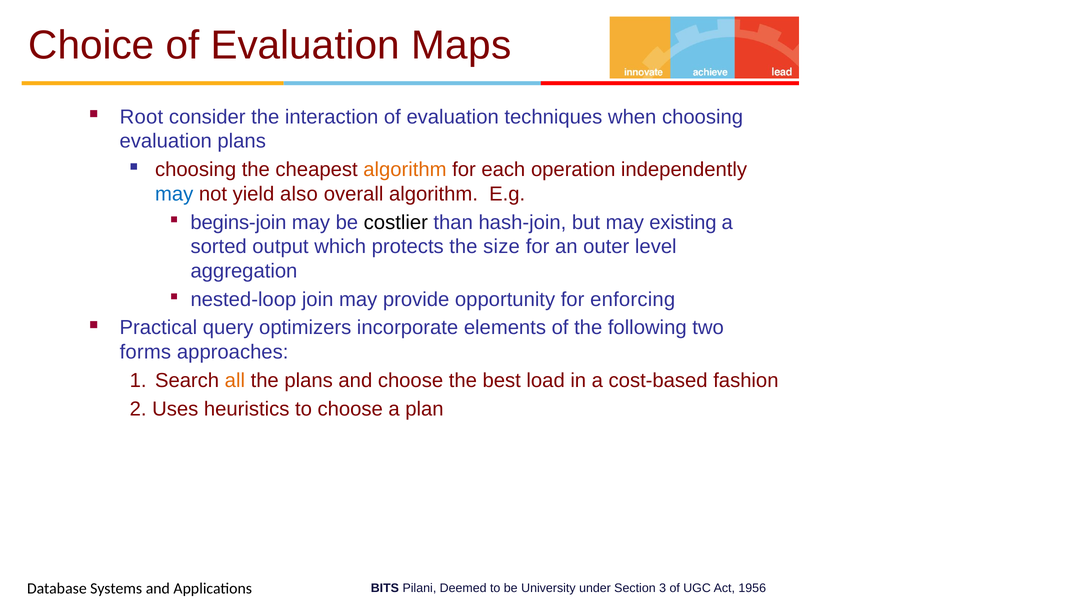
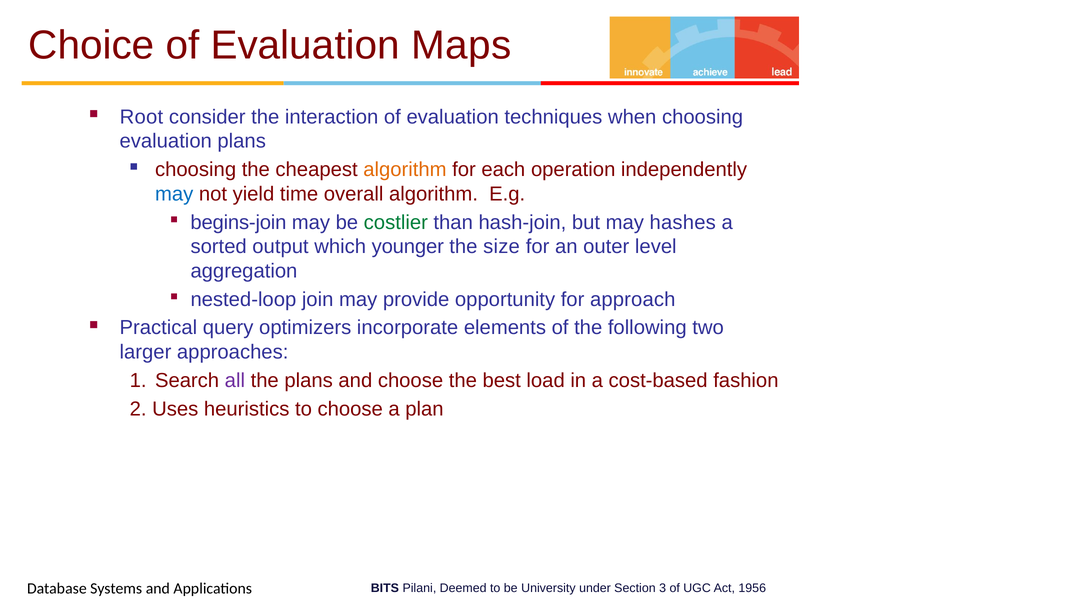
also: also -> time
costlier colour: black -> green
existing: existing -> hashes
protects: protects -> younger
enforcing: enforcing -> approach
forms: forms -> larger
all colour: orange -> purple
